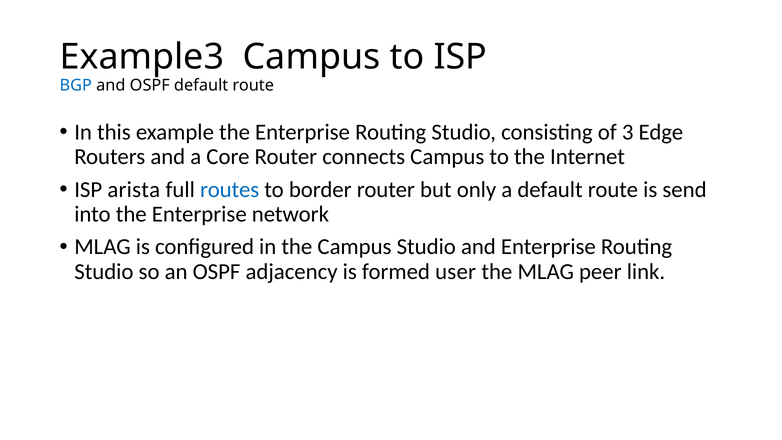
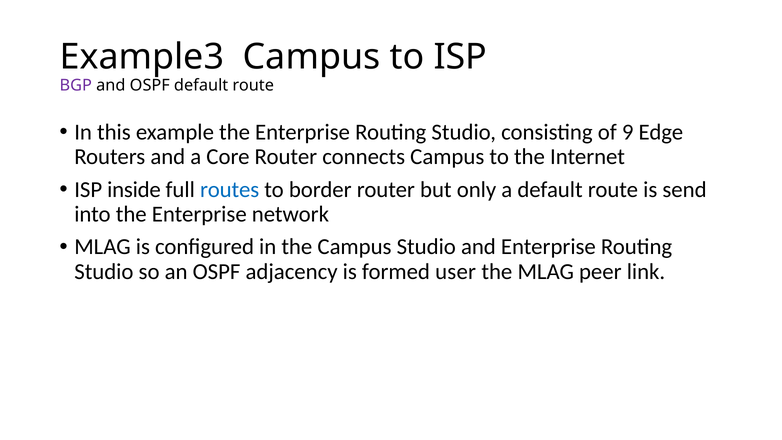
BGP colour: blue -> purple
3: 3 -> 9
arista: arista -> inside
